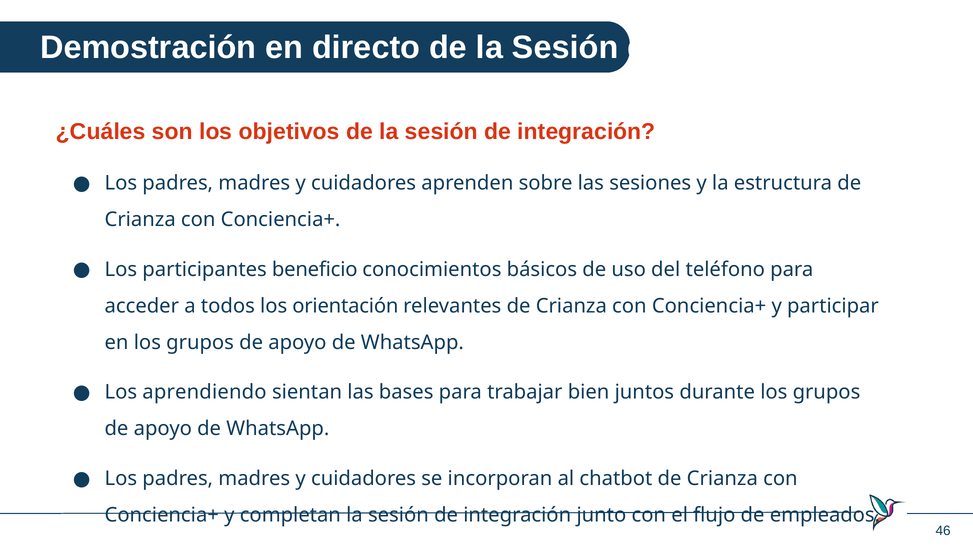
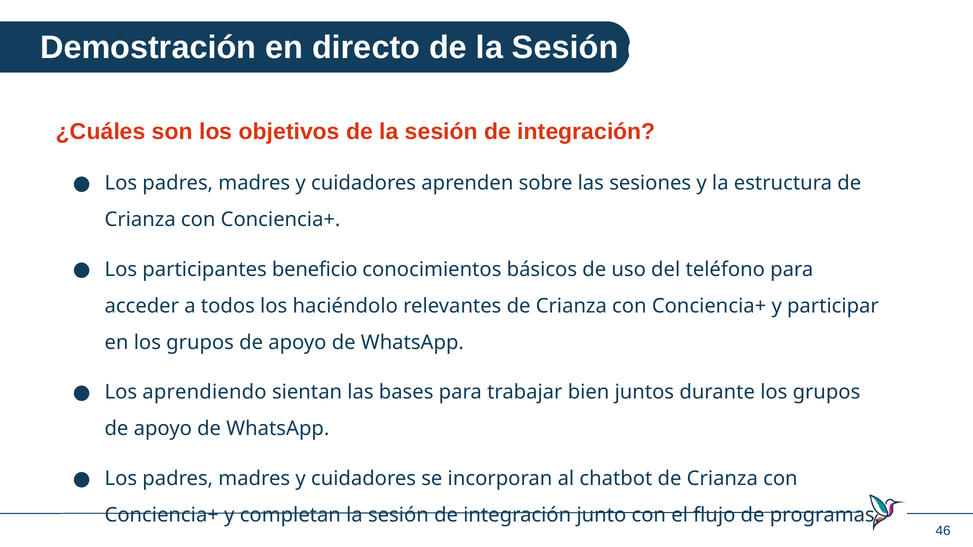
orientación: orientación -> haciéndolo
empleados: empleados -> programas
